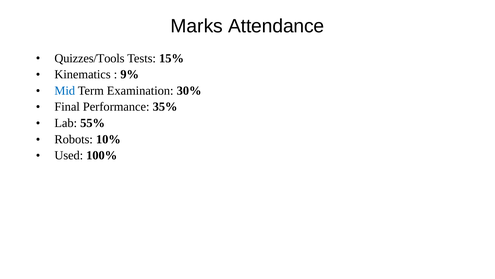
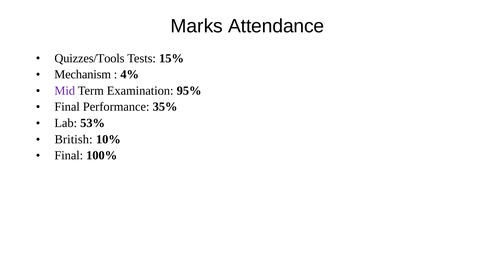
Kinematics: Kinematics -> Mechanism
9%: 9% -> 4%
Mid colour: blue -> purple
30%: 30% -> 95%
55%: 55% -> 53%
Robots: Robots -> British
Used at (69, 155): Used -> Final
